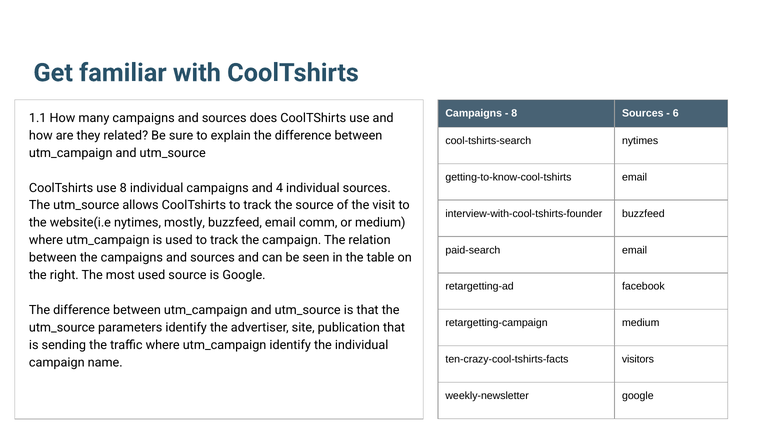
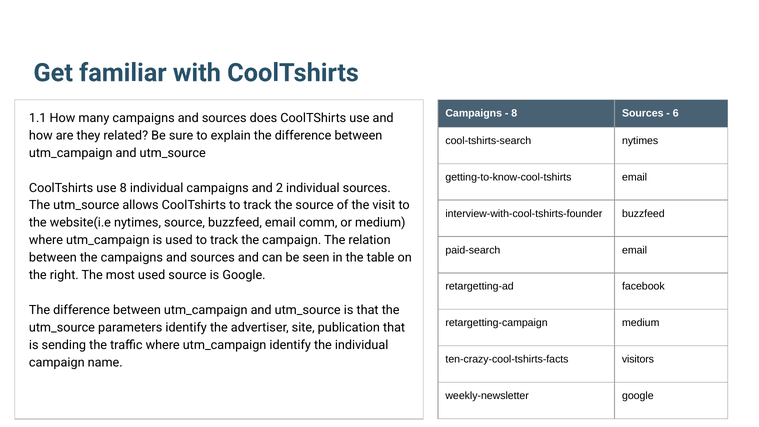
4: 4 -> 2
nytimes mostly: mostly -> source
